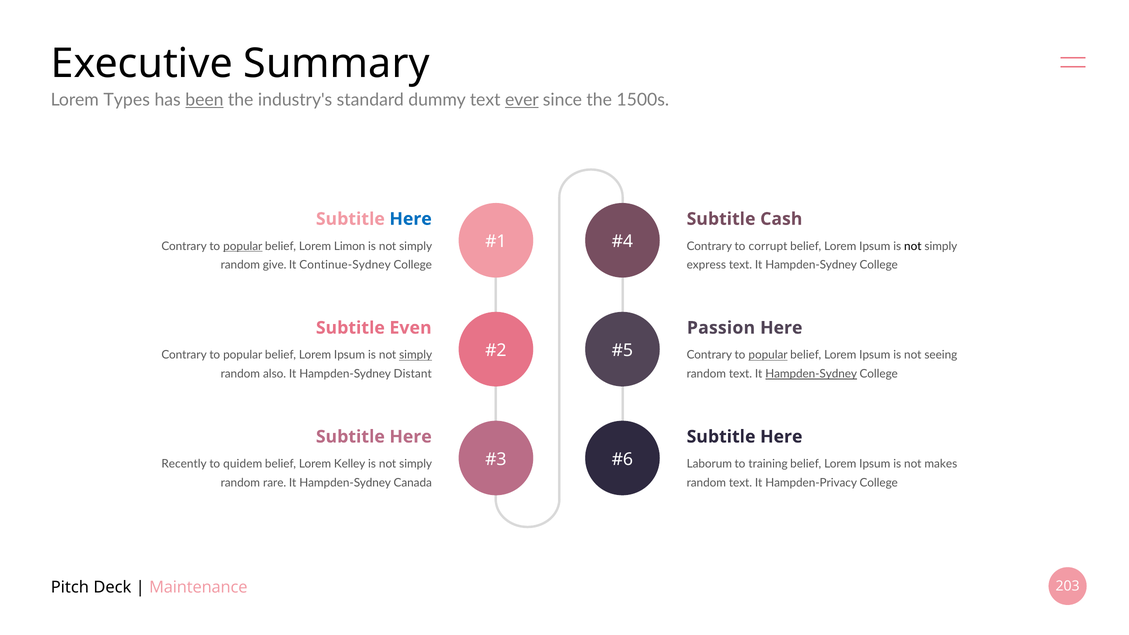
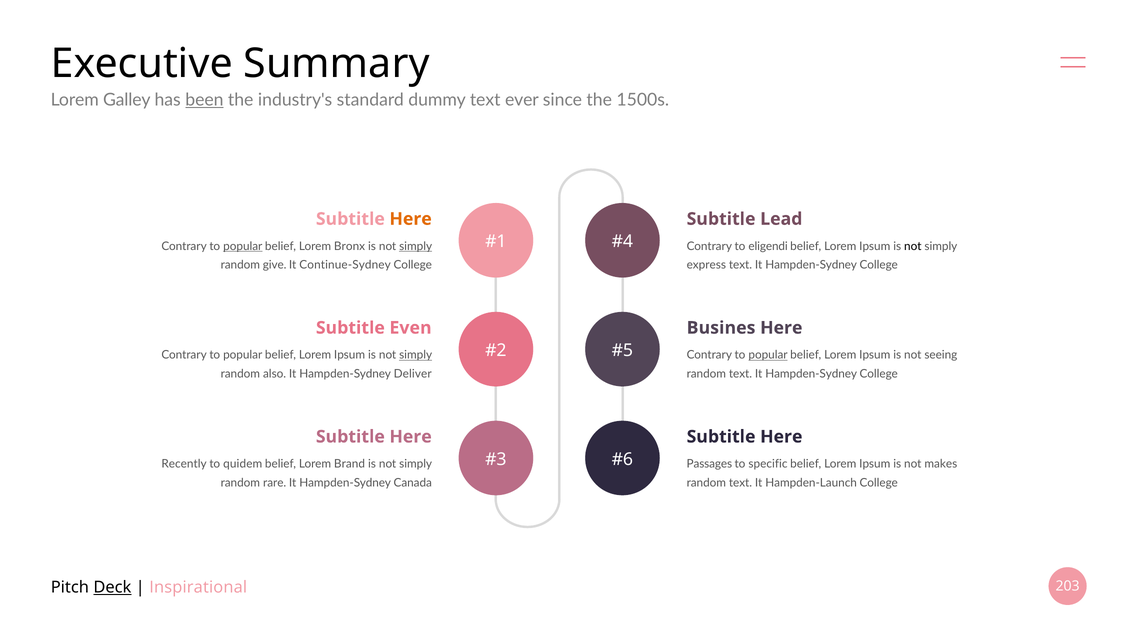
Types: Types -> Galley
ever underline: present -> none
Here at (411, 219) colour: blue -> orange
Cash: Cash -> Lead
Limon: Limon -> Bronx
simply at (416, 246) underline: none -> present
corrupt: corrupt -> eligendi
Passion: Passion -> Busines
Distant: Distant -> Deliver
Hampden-Sydney at (811, 374) underline: present -> none
Kelley: Kelley -> Brand
Laborum: Laborum -> Passages
training: training -> specific
Hampden-Privacy: Hampden-Privacy -> Hampden-Launch
Deck underline: none -> present
Maintenance: Maintenance -> Inspirational
